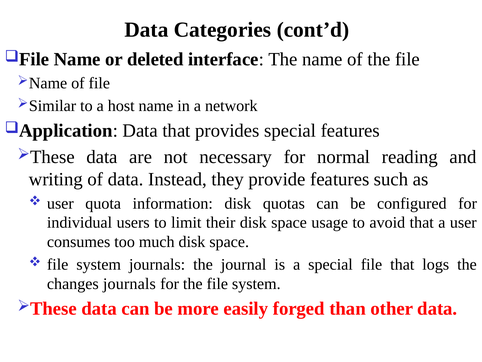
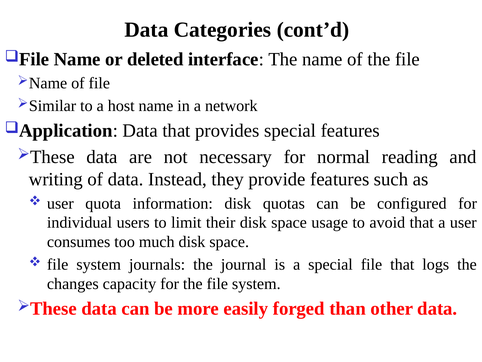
changes journals: journals -> capacity
